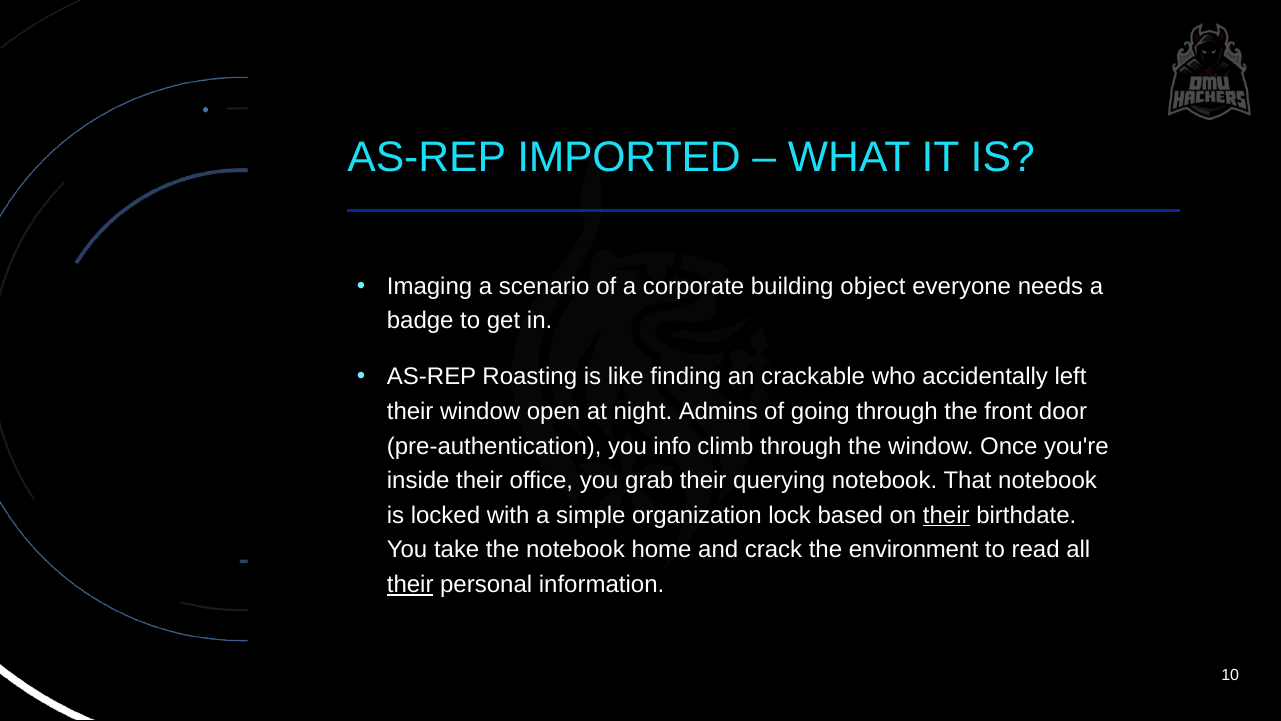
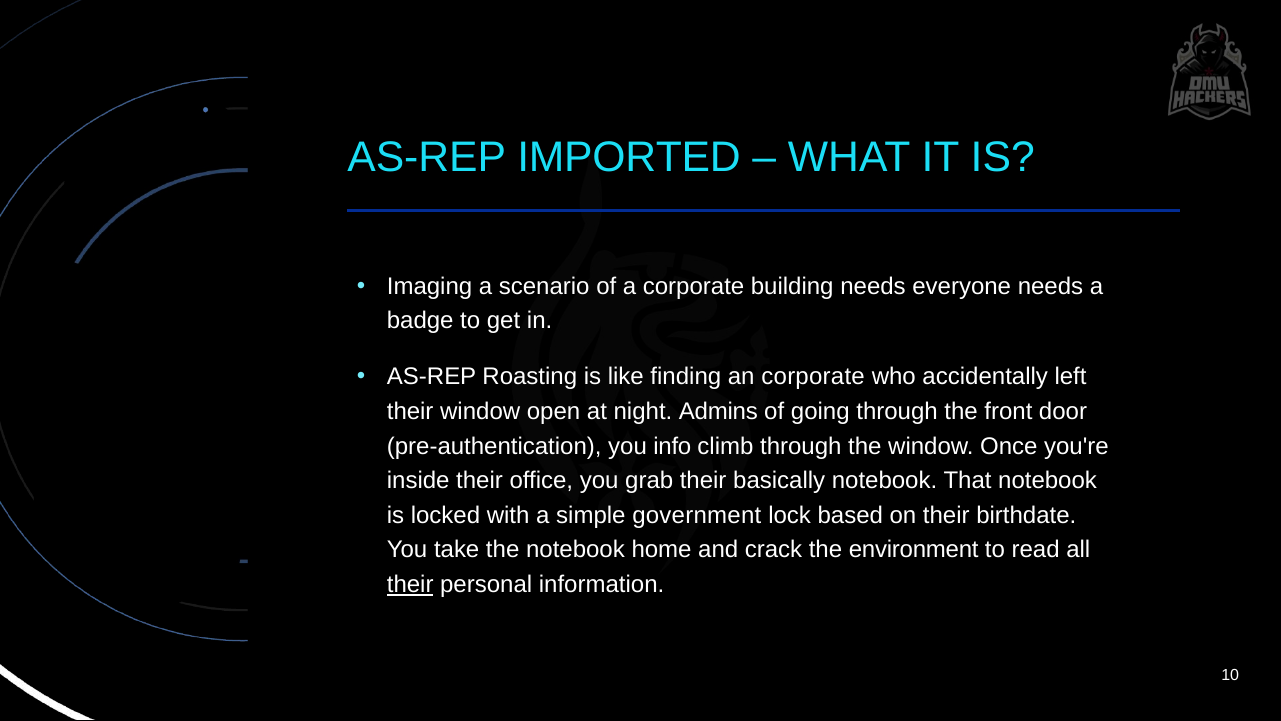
building object: object -> needs
an crackable: crackable -> corporate
querying: querying -> basically
organization: organization -> government
their at (946, 515) underline: present -> none
